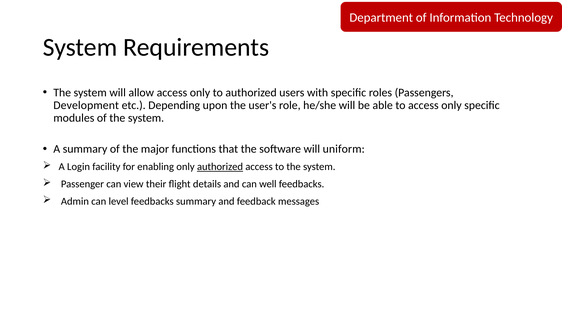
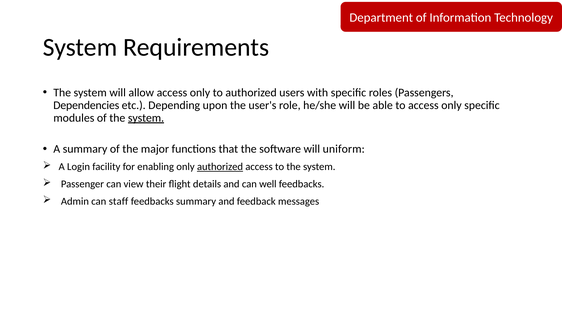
Development: Development -> Dependencies
system at (146, 118) underline: none -> present
level: level -> staff
